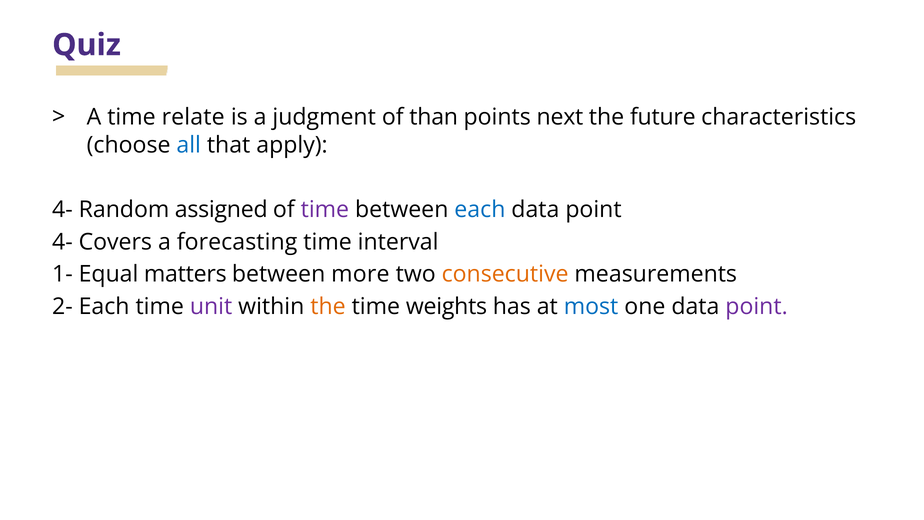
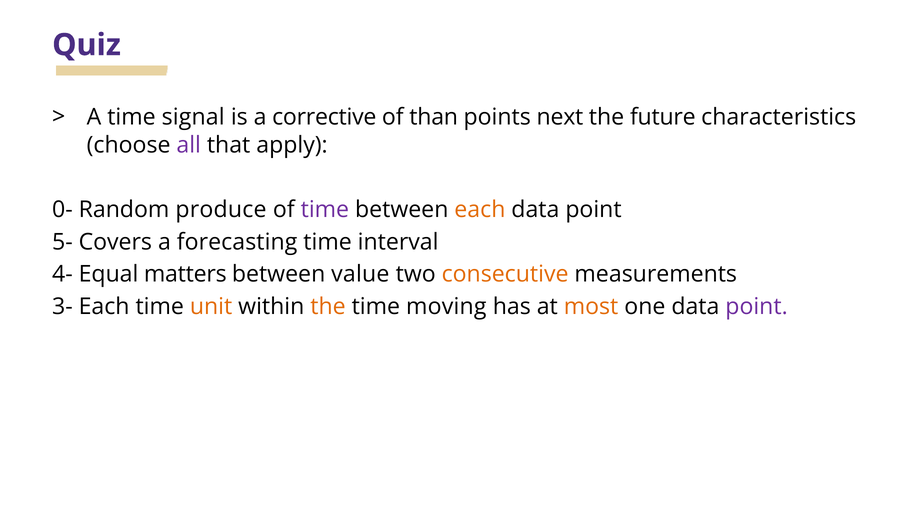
relate: relate -> signal
judgment: judgment -> corrective
all colour: blue -> purple
4- at (62, 209): 4- -> 0-
assigned: assigned -> produce
each at (480, 209) colour: blue -> orange
4- at (62, 242): 4- -> 5-
1-: 1- -> 4-
more: more -> value
2-: 2- -> 3-
unit colour: purple -> orange
weights: weights -> moving
most colour: blue -> orange
